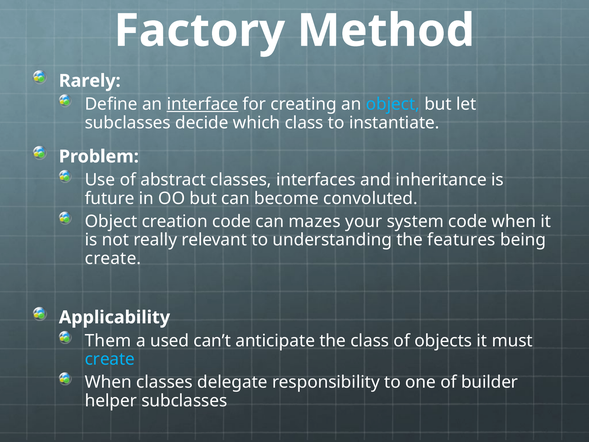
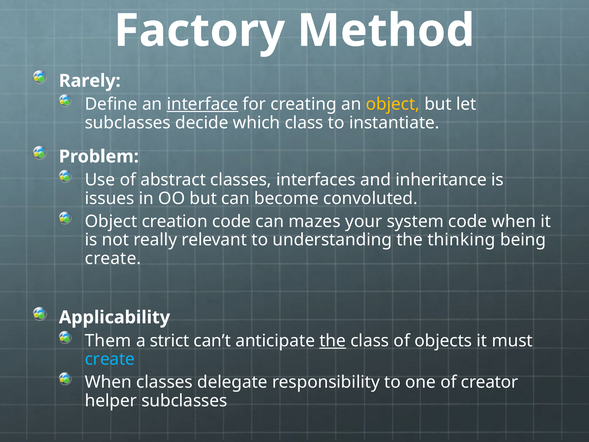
object at (393, 104) colour: light blue -> yellow
future: future -> issues
features: features -> thinking
used: used -> strict
the at (333, 340) underline: none -> present
builder: builder -> creator
